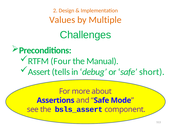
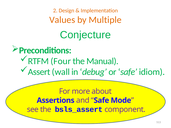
Challenges: Challenges -> Conjecture
tells: tells -> wall
short: short -> idiom
